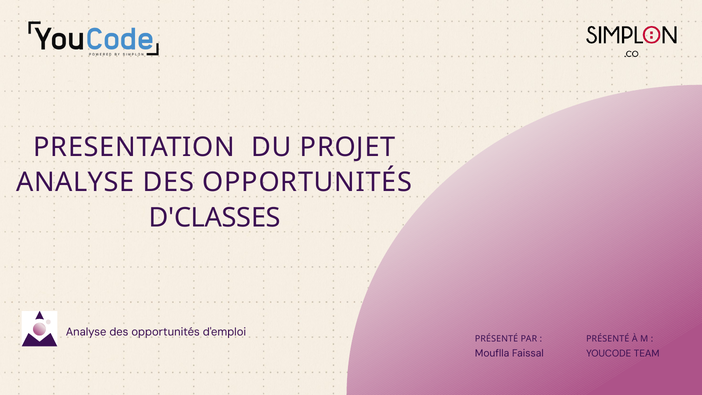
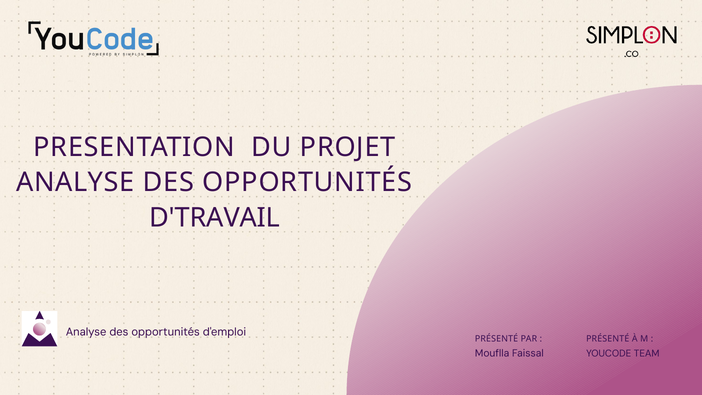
D'CLASSES: D'CLASSES -> D'TRAVAIL
